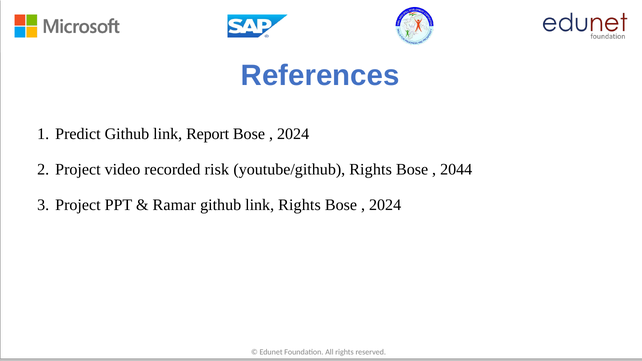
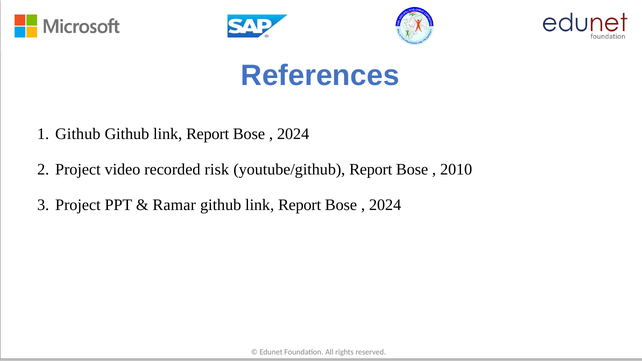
Predict at (78, 134): Predict -> Github
youtube/github Rights: Rights -> Report
2044: 2044 -> 2010
Rights at (299, 205): Rights -> Report
